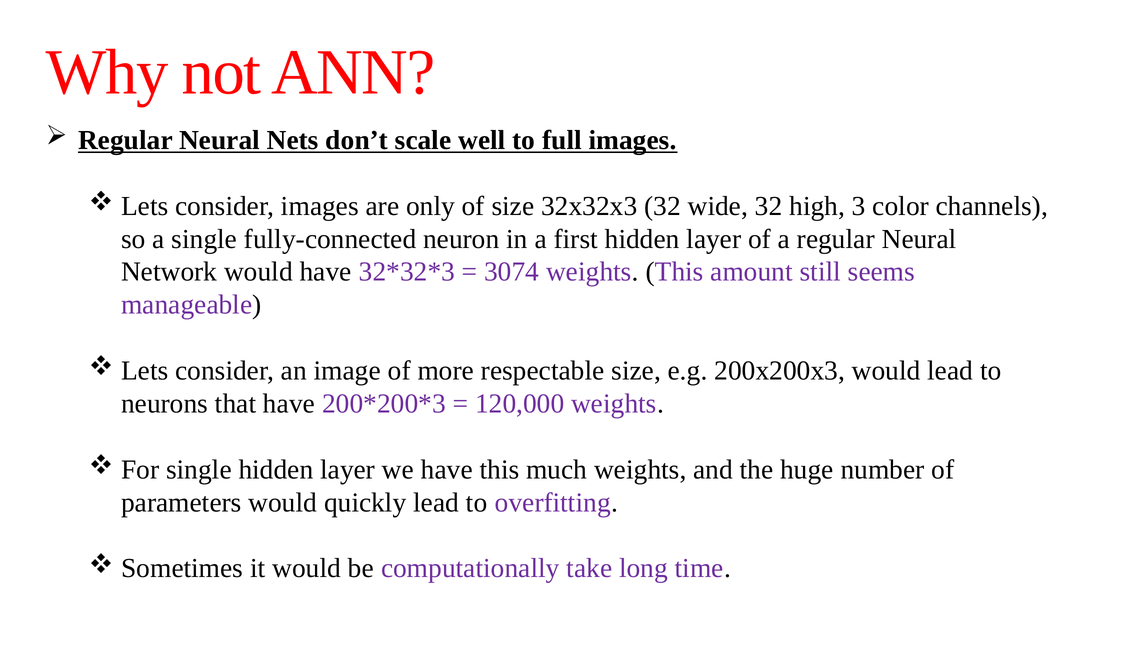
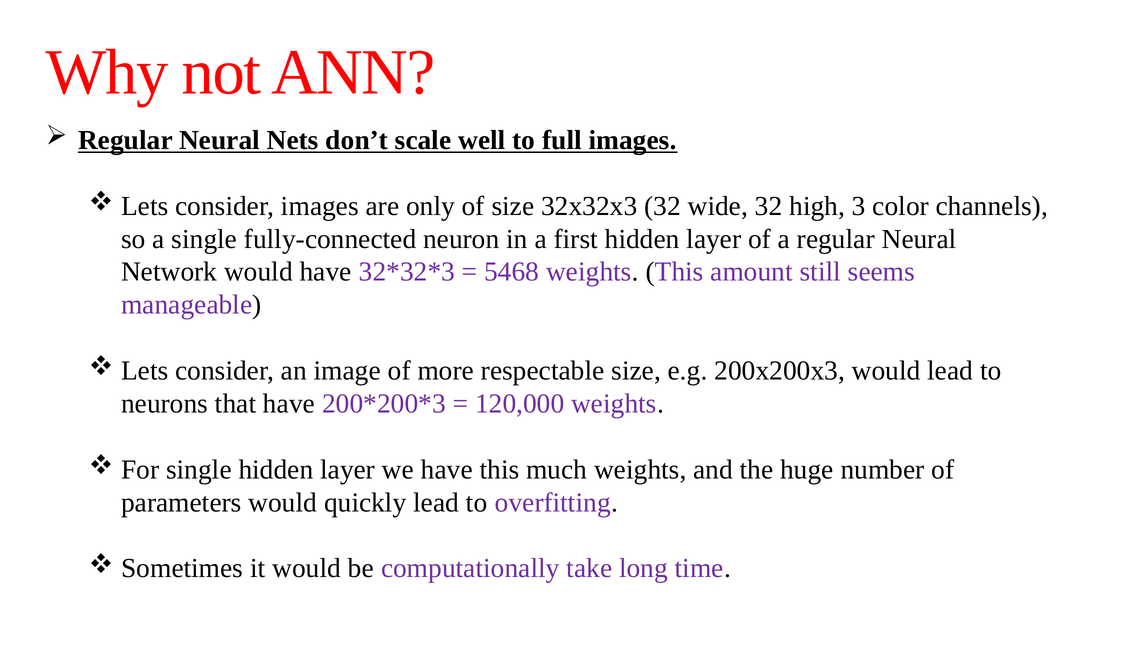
3074: 3074 -> 5468
